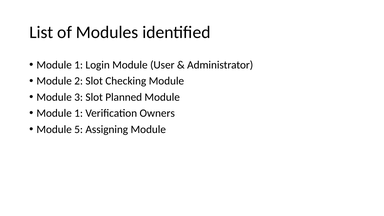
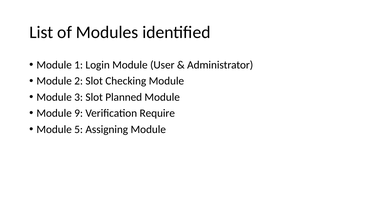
1 at (79, 113): 1 -> 9
Owners: Owners -> Require
